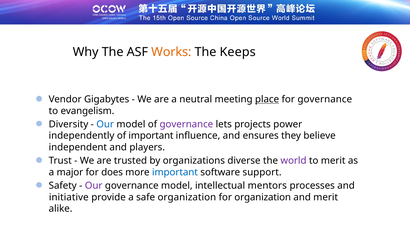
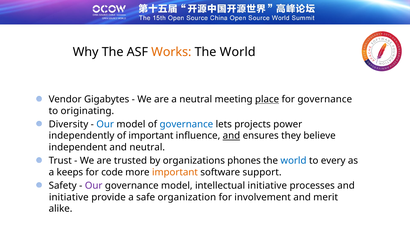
Keeps at (238, 52): Keeps -> World
evangelism: evangelism -> originating
governance at (186, 125) colour: purple -> blue
and at (231, 136) underline: none -> present
and players: players -> neutral
diverse: diverse -> phones
world at (293, 161) colour: purple -> blue
to merit: merit -> every
major: major -> keeps
does: does -> code
important at (175, 173) colour: blue -> orange
intellectual mentors: mentors -> initiative
for organization: organization -> involvement
